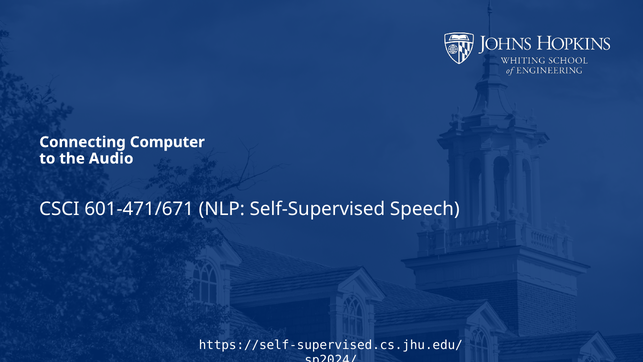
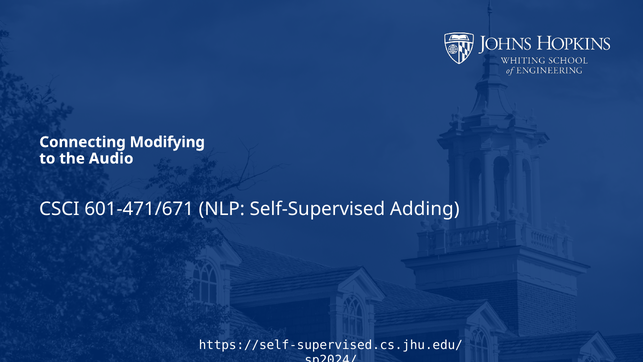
Computer: Computer -> Modifying
Speech: Speech -> Adding
